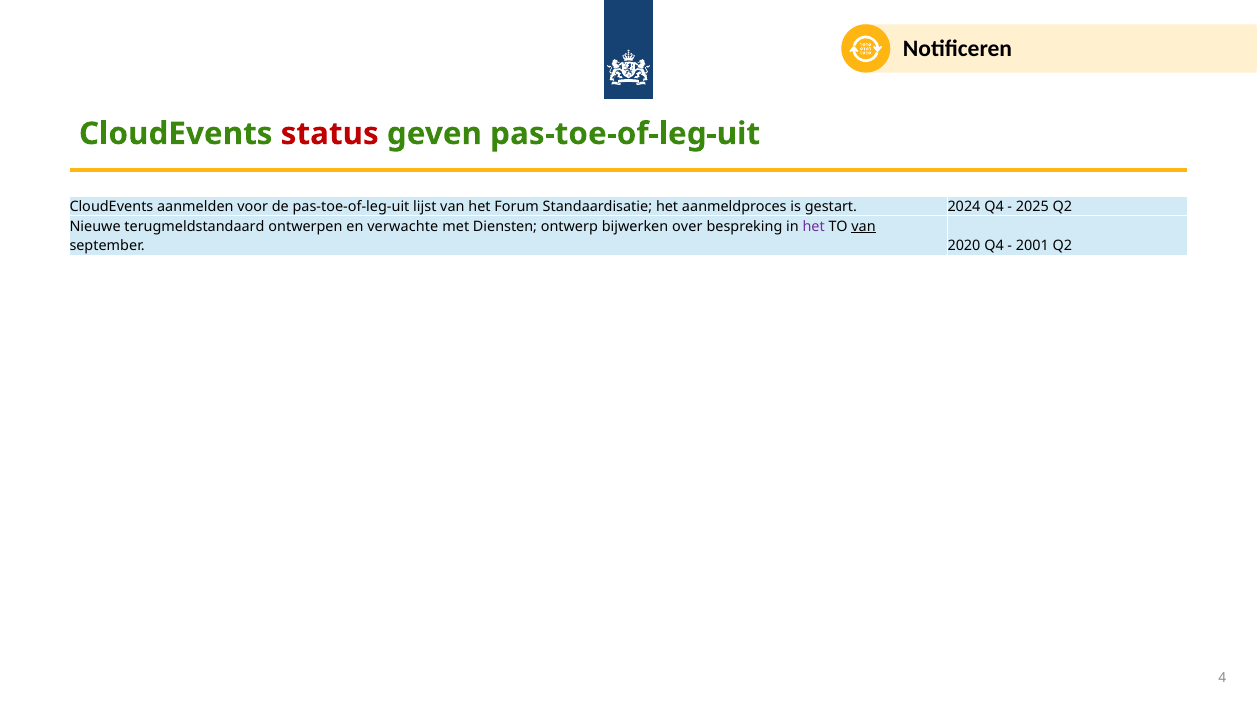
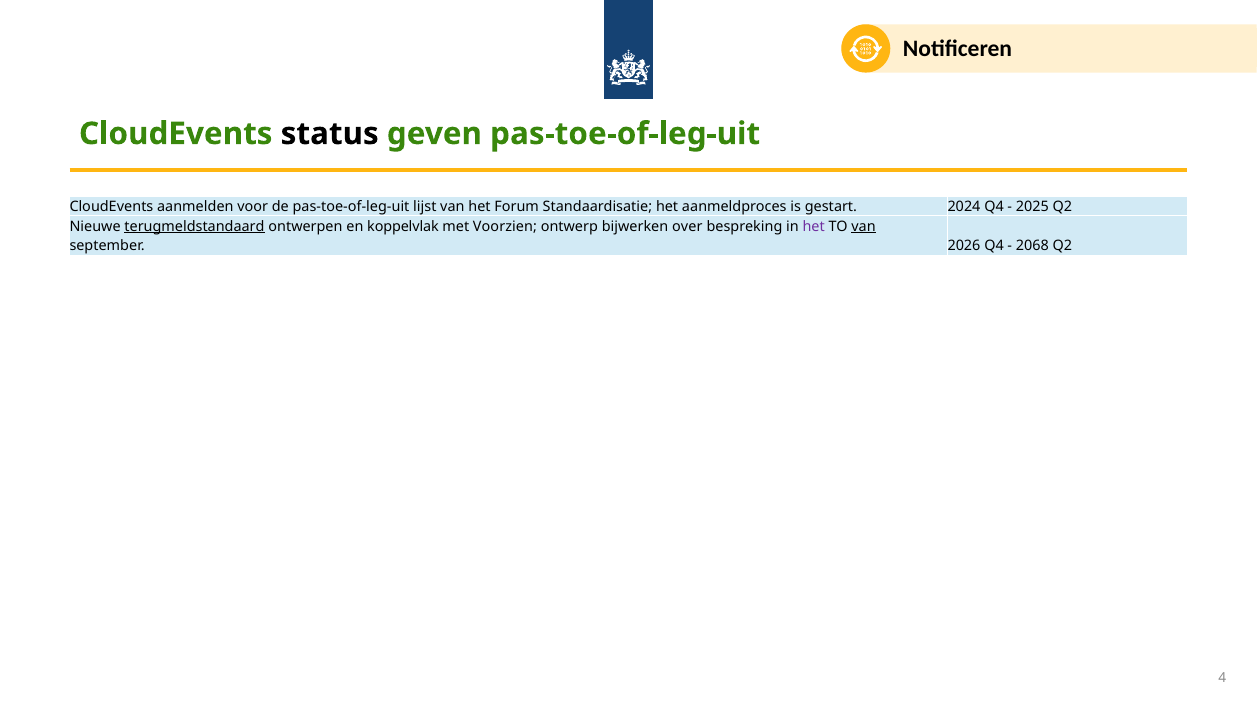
status colour: red -> black
terugmeldstandaard underline: none -> present
verwachte: verwachte -> koppelvlak
Diensten: Diensten -> Voorzien
2020: 2020 -> 2026
2001: 2001 -> 2068
